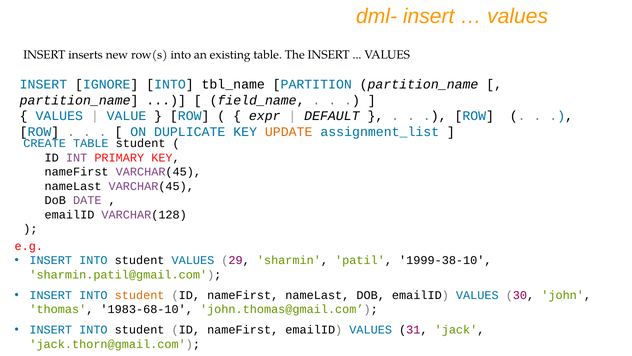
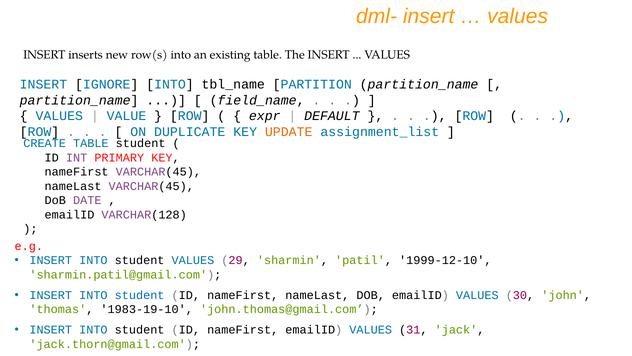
1999-38-10: 1999-38-10 -> 1999-12-10
student at (140, 295) colour: orange -> blue
1983-68-10: 1983-68-10 -> 1983-19-10
